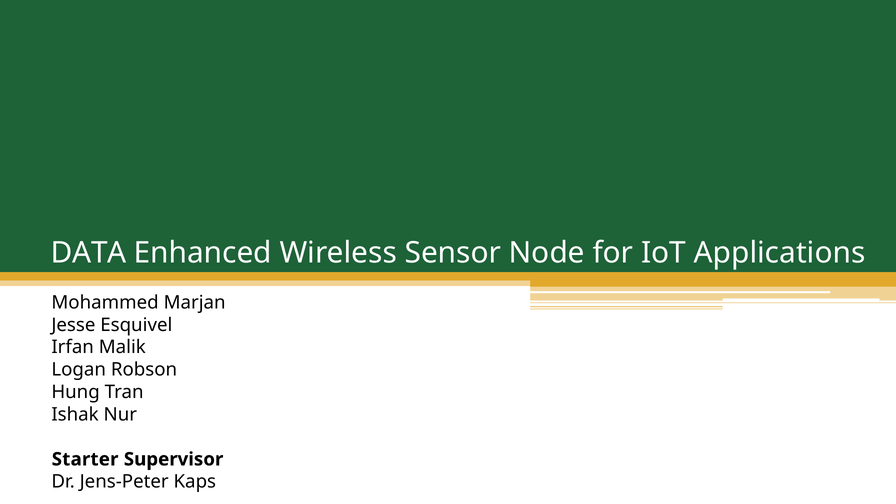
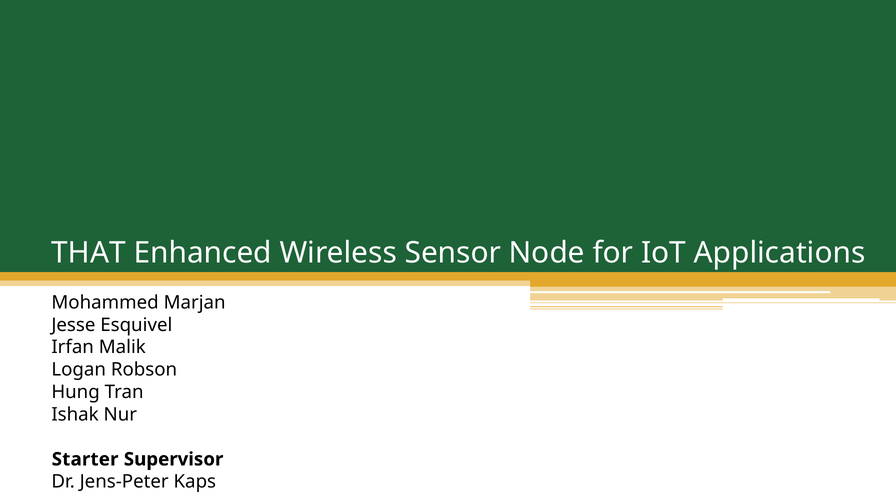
DATA: DATA -> THAT
